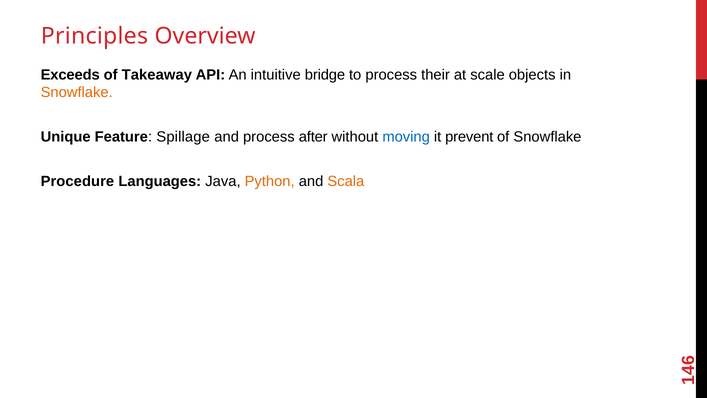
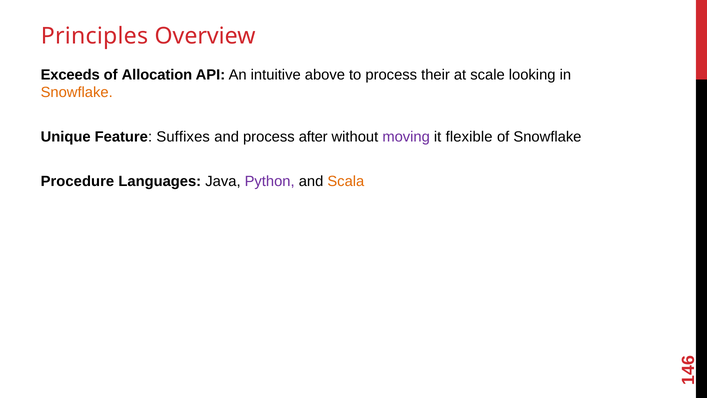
Takeaway: Takeaway -> Allocation
bridge: bridge -> above
objects: objects -> looking
Spillage: Spillage -> Suffixes
moving colour: blue -> purple
prevent: prevent -> flexible
Python colour: orange -> purple
